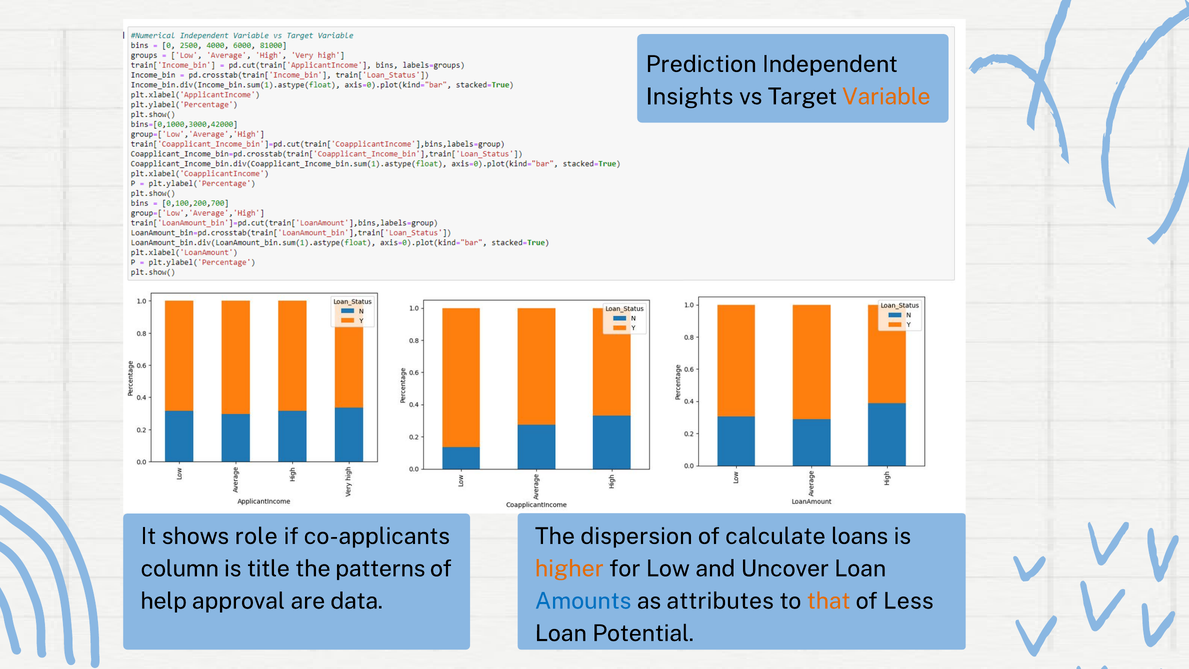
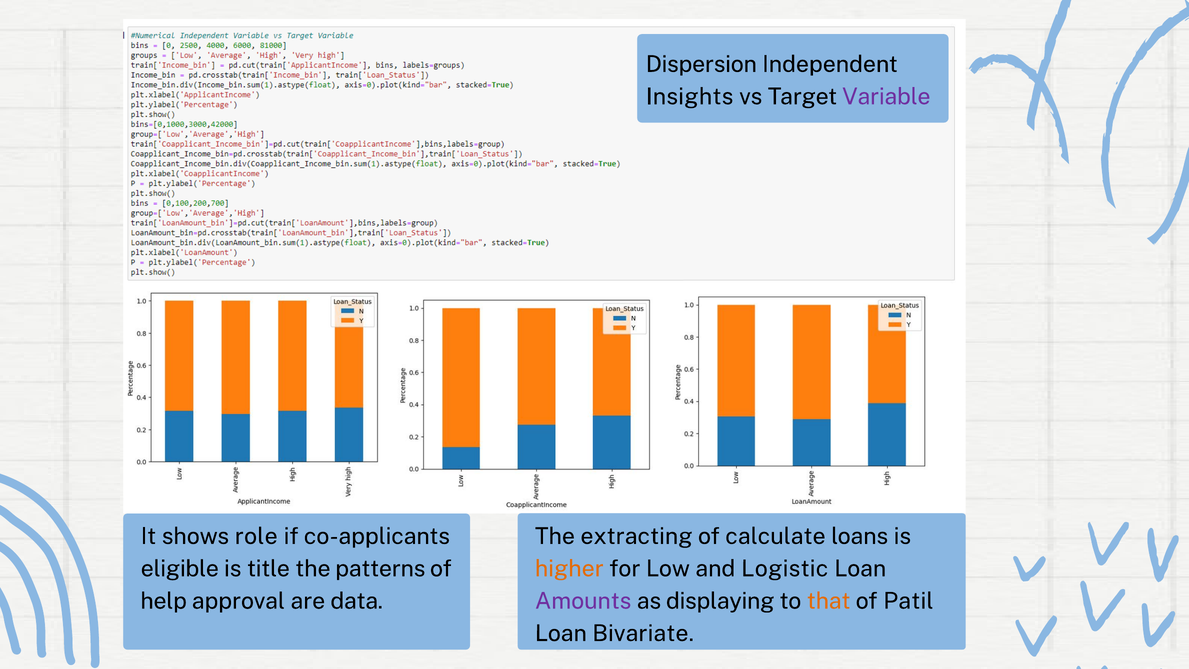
Prediction: Prediction -> Dispersion
Variable colour: orange -> purple
dispersion: dispersion -> extracting
column: column -> eligible
Uncover: Uncover -> Logistic
Amounts colour: blue -> purple
attributes: attributes -> displaying
Less: Less -> Patil
Potential: Potential -> Bivariate
